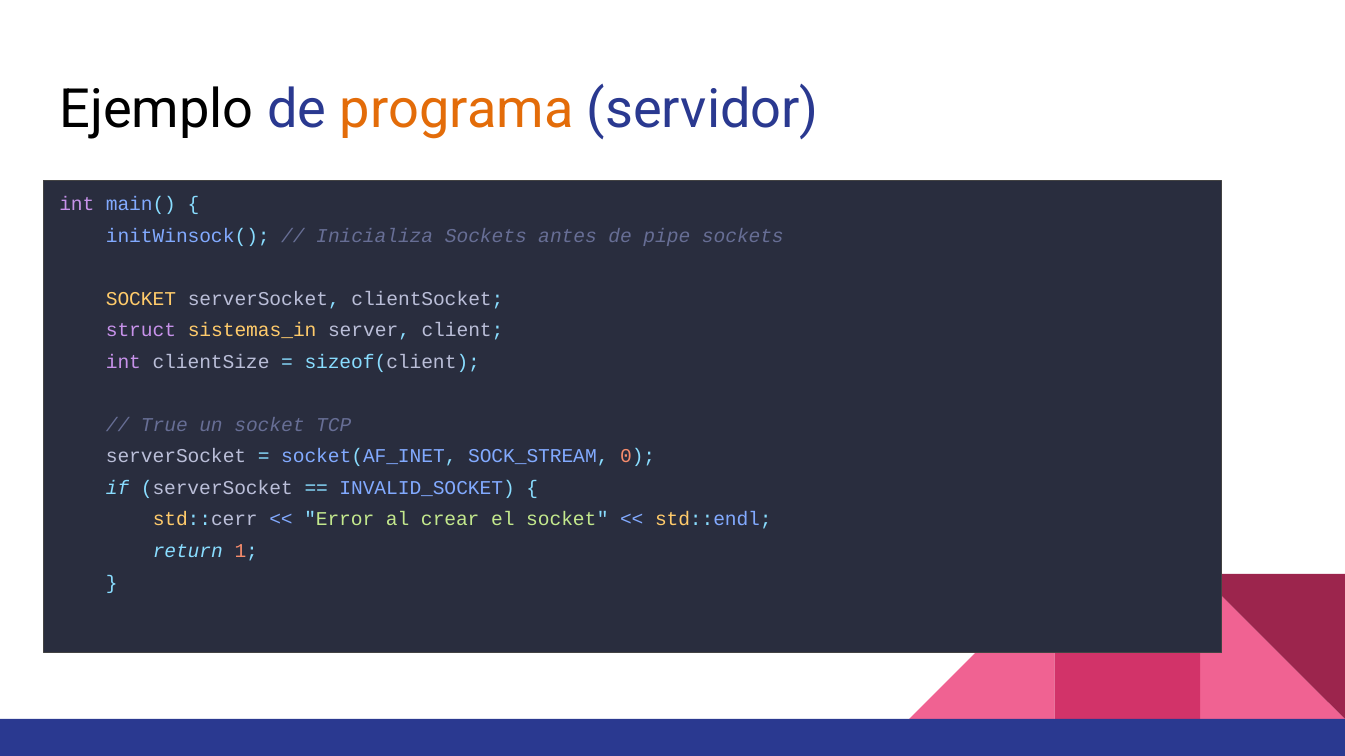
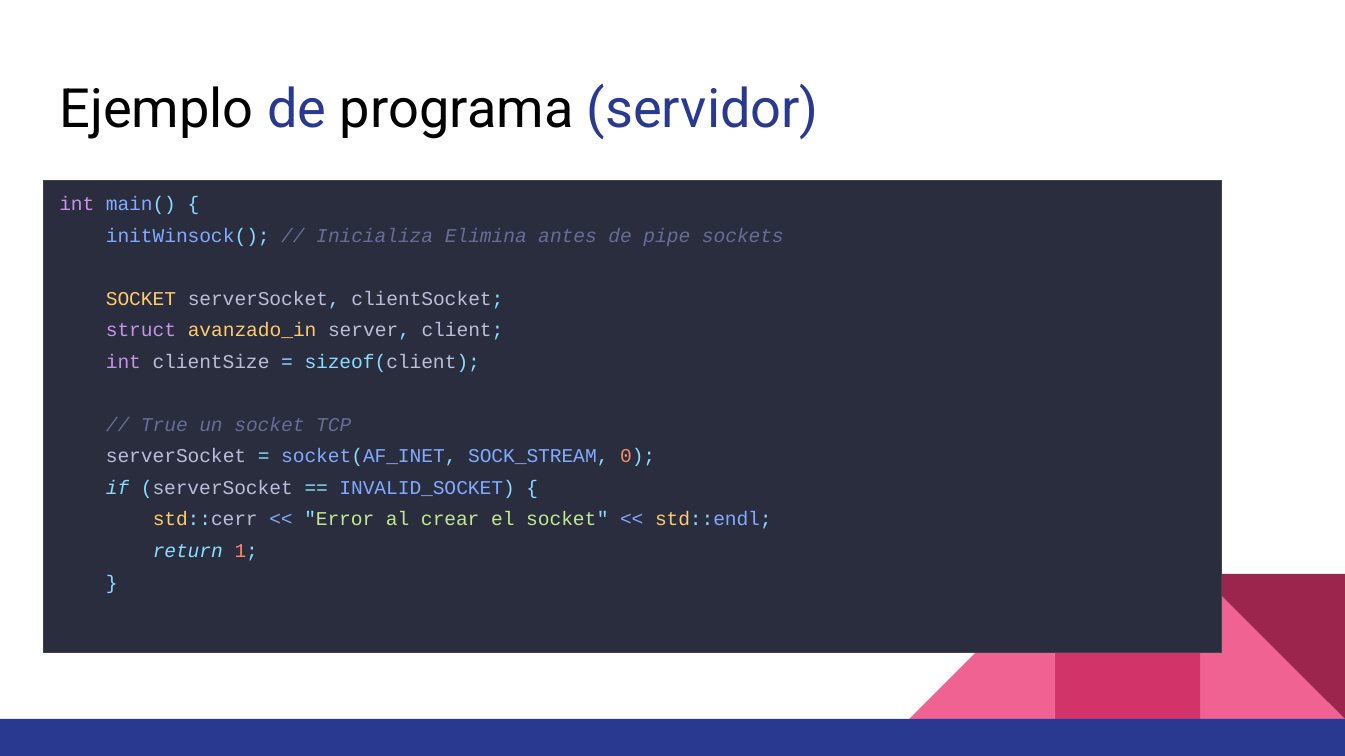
programa colour: orange -> black
Inicializa Sockets: Sockets -> Elimina
sistemas_in: sistemas_in -> avanzado_in
